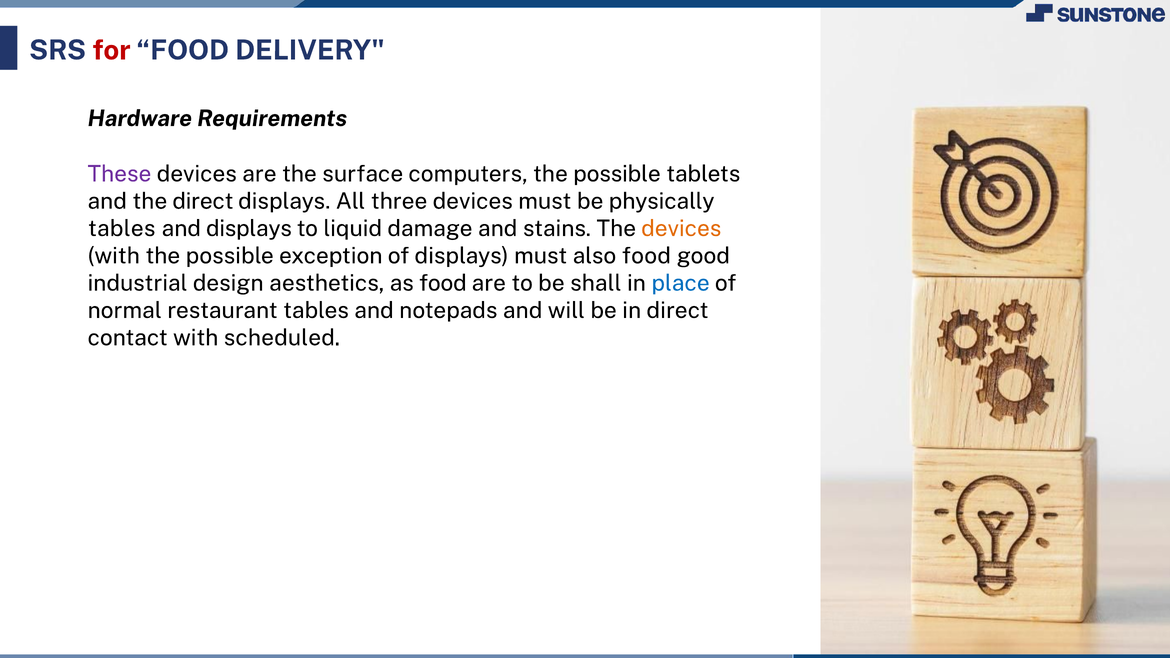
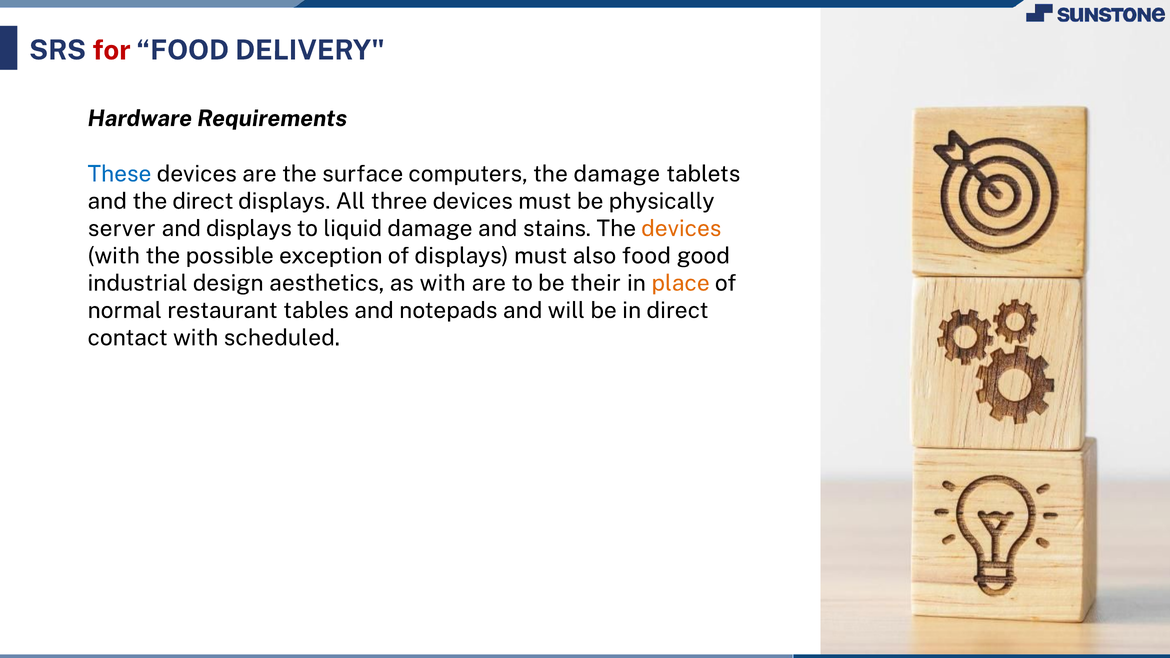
These colour: purple -> blue
computers the possible: possible -> damage
tables at (122, 229): tables -> server
as food: food -> with
shall: shall -> their
place colour: blue -> orange
